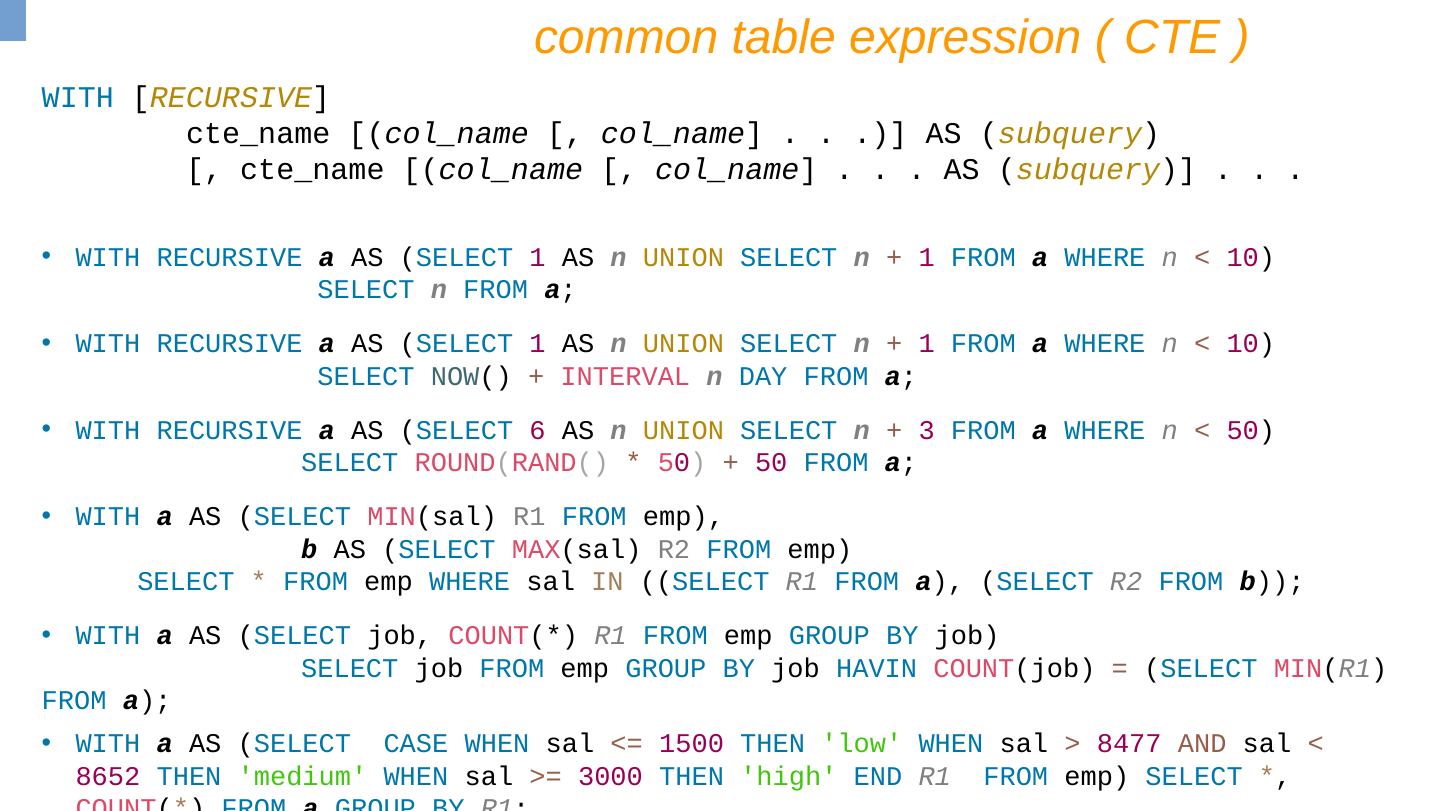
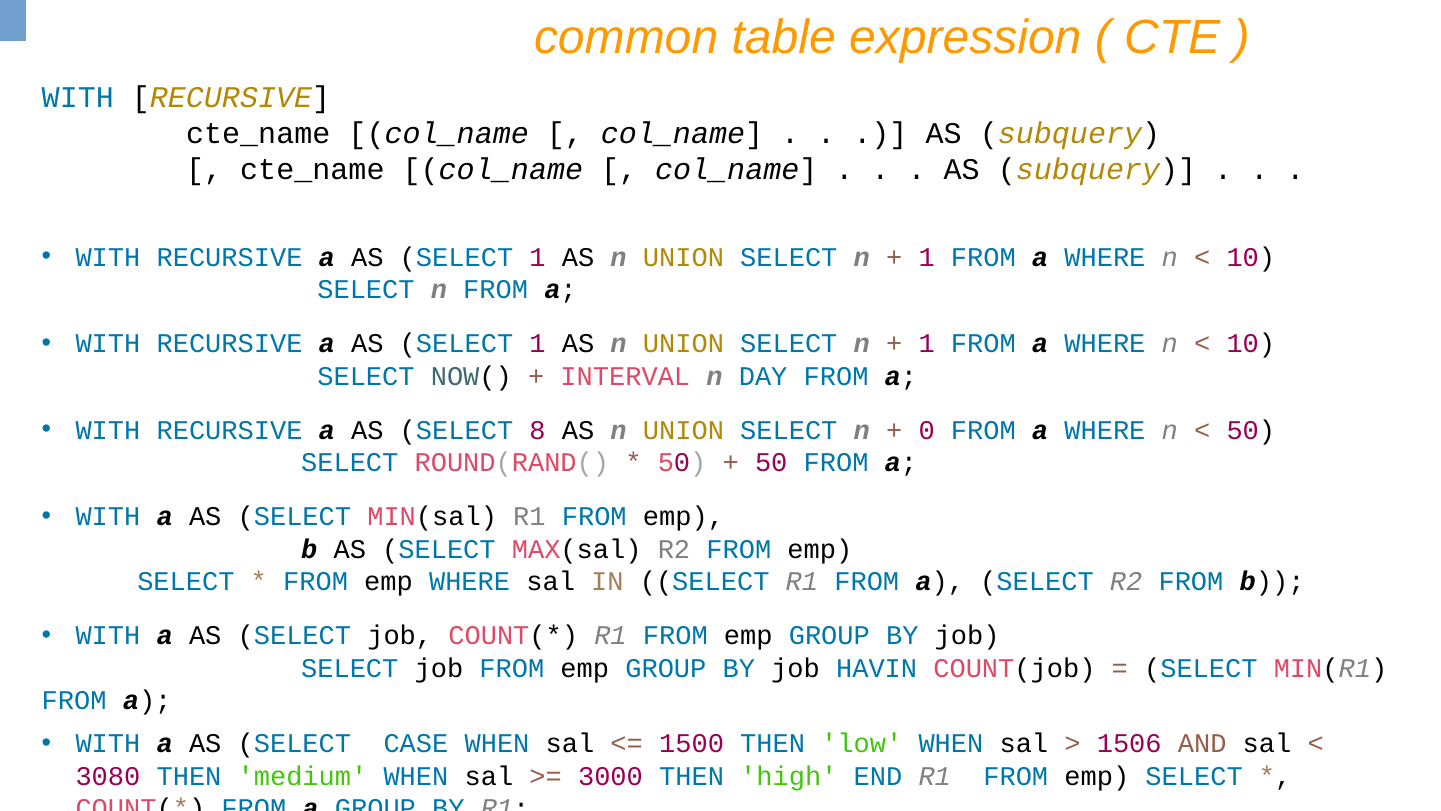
6: 6 -> 8
3: 3 -> 0
8477: 8477 -> 1506
8652: 8652 -> 3080
